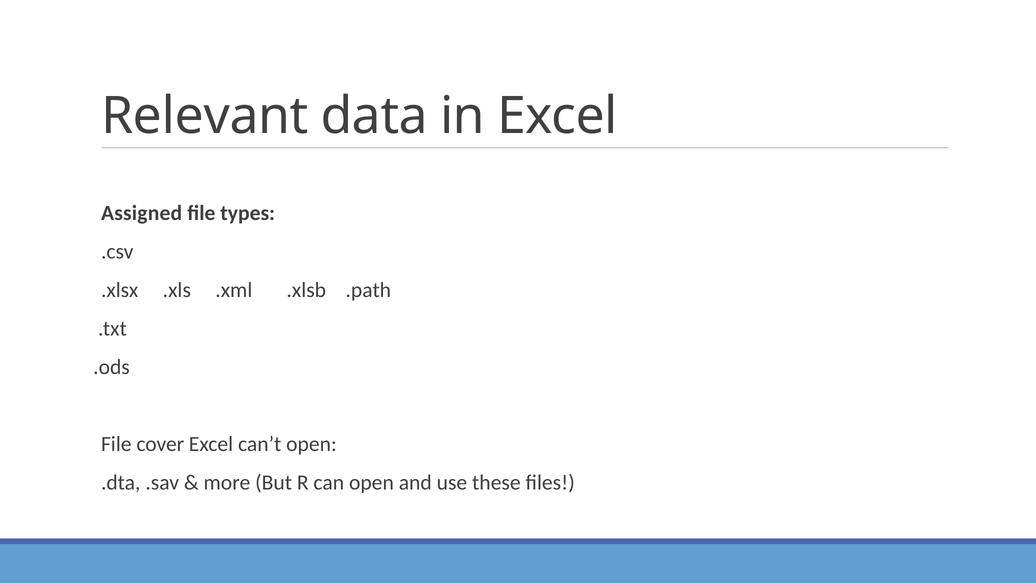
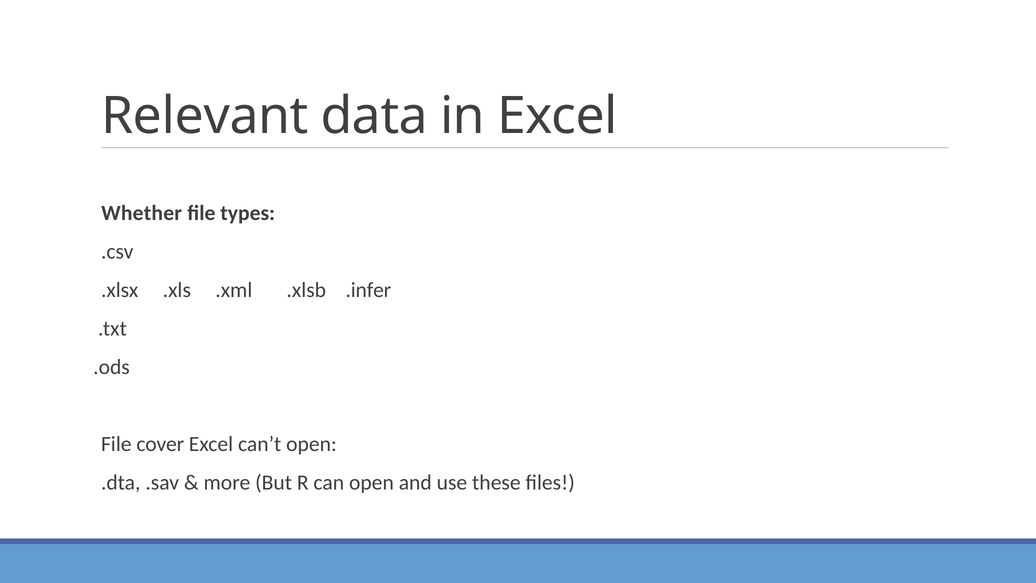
Assigned: Assigned -> Whether
.path: .path -> .infer
